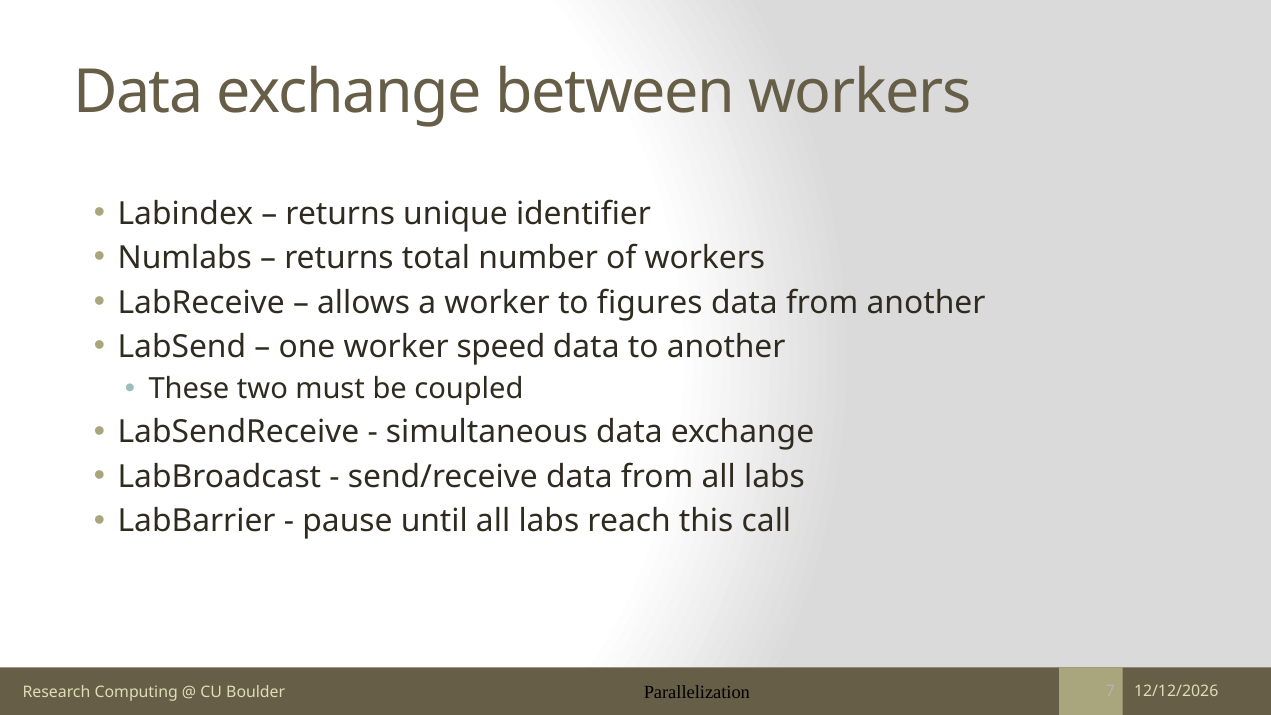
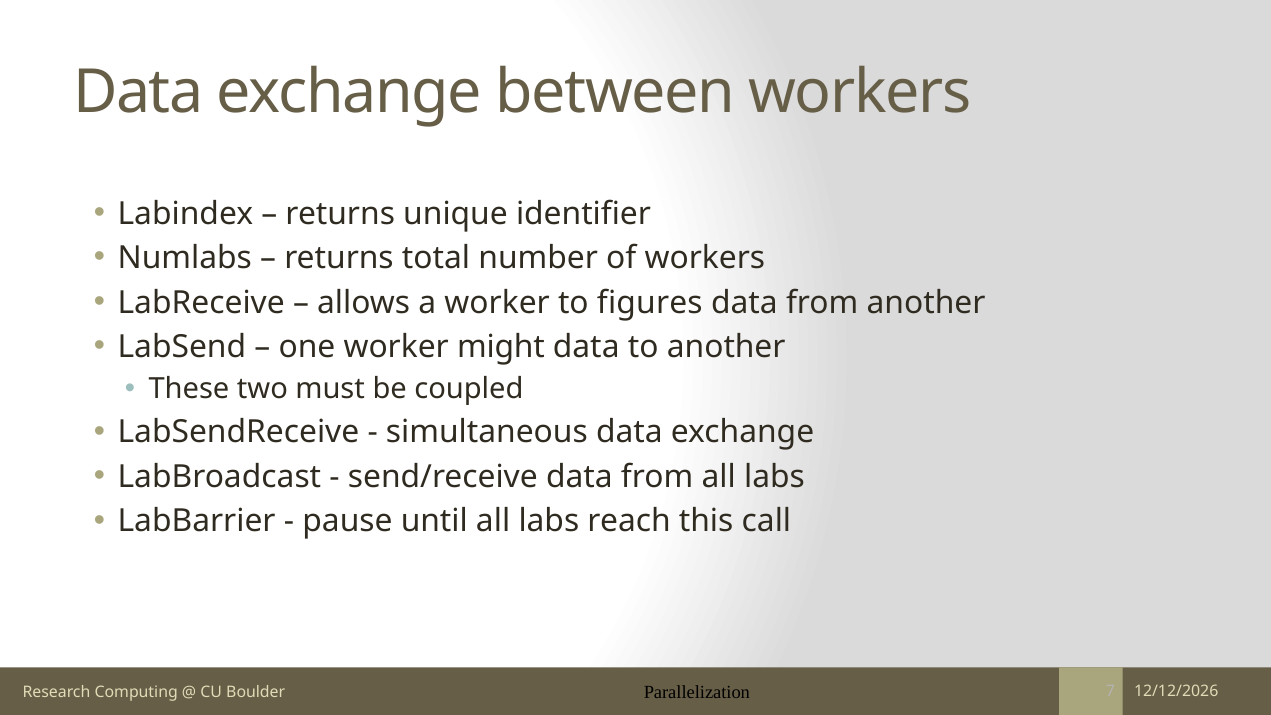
speed: speed -> might
